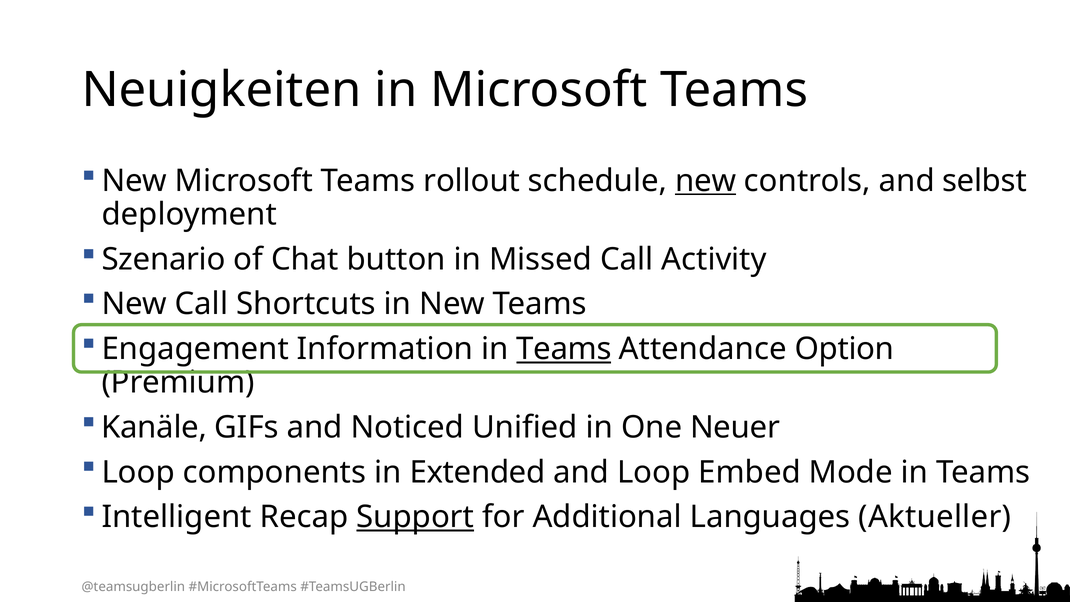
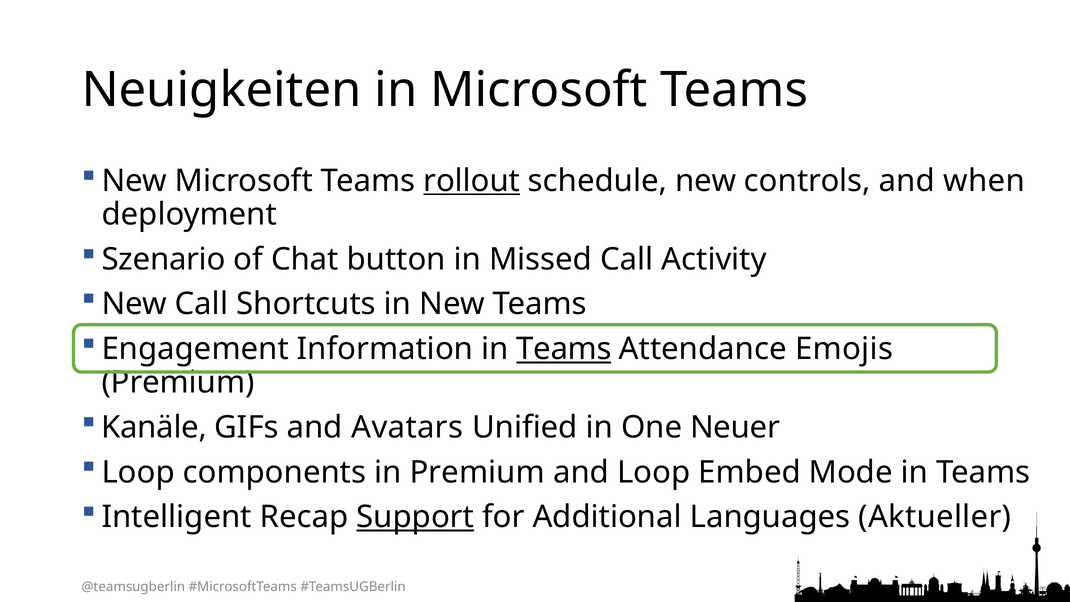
rollout underline: none -> present
new at (706, 181) underline: present -> none
selbst: selbst -> when
Option: Option -> Emojis
Noticed: Noticed -> Avatars
in Extended: Extended -> Premium
